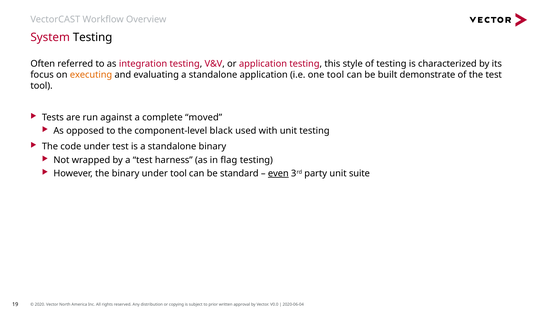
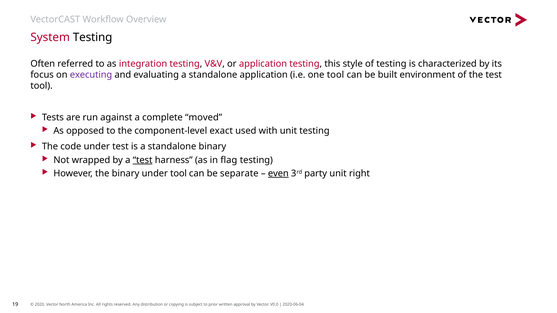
executing colour: orange -> purple
demonstrate: demonstrate -> environment
black: black -> exact
test at (143, 160) underline: none -> present
standard: standard -> separate
suite: suite -> right
